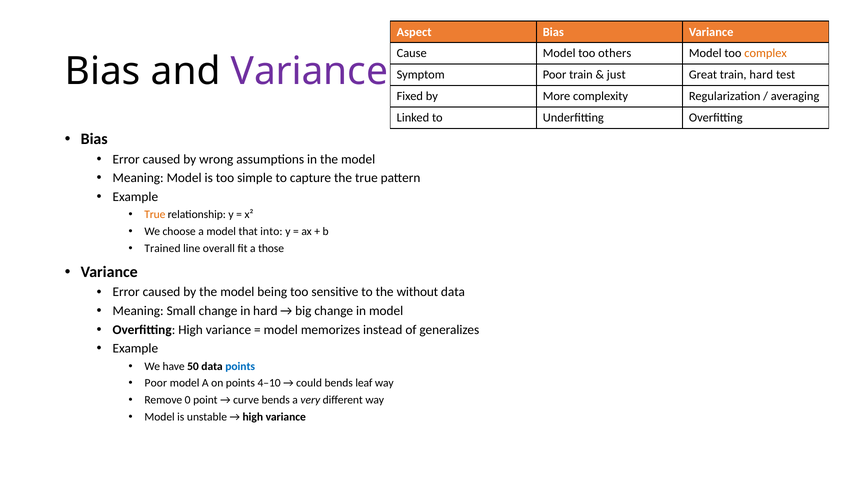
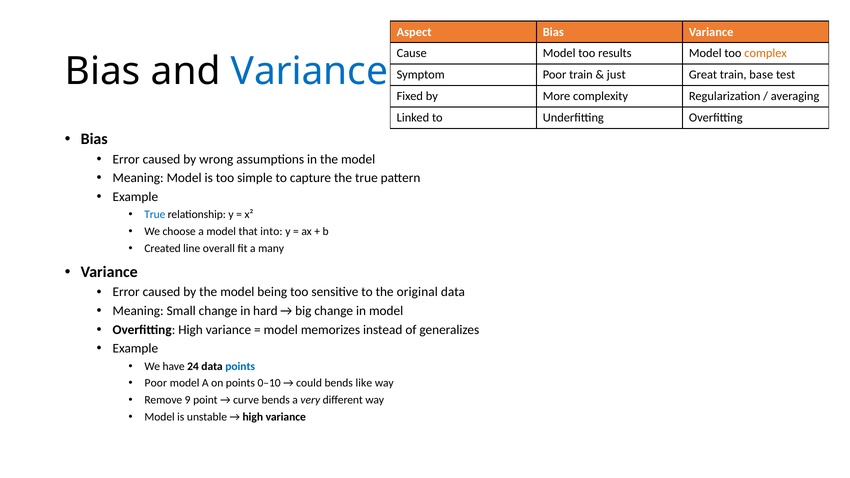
others: others -> results
Variance at (309, 71) colour: purple -> blue
train hard: hard -> base
True at (155, 215) colour: orange -> blue
Trained: Trained -> Created
those: those -> many
without: without -> original
50: 50 -> 24
4–10: 4–10 -> 0–10
leaf: leaf -> like
0: 0 -> 9
